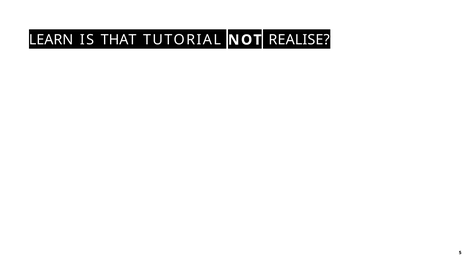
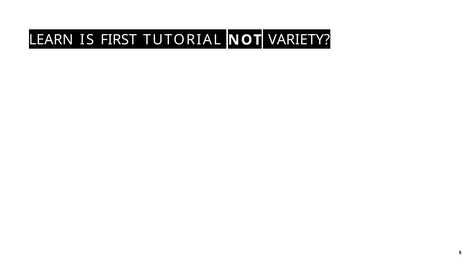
THAT: THAT -> FIRST
REALISE: REALISE -> VARIETY
